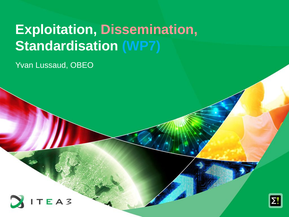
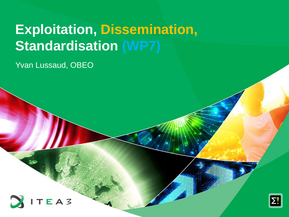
Dissemination colour: pink -> yellow
